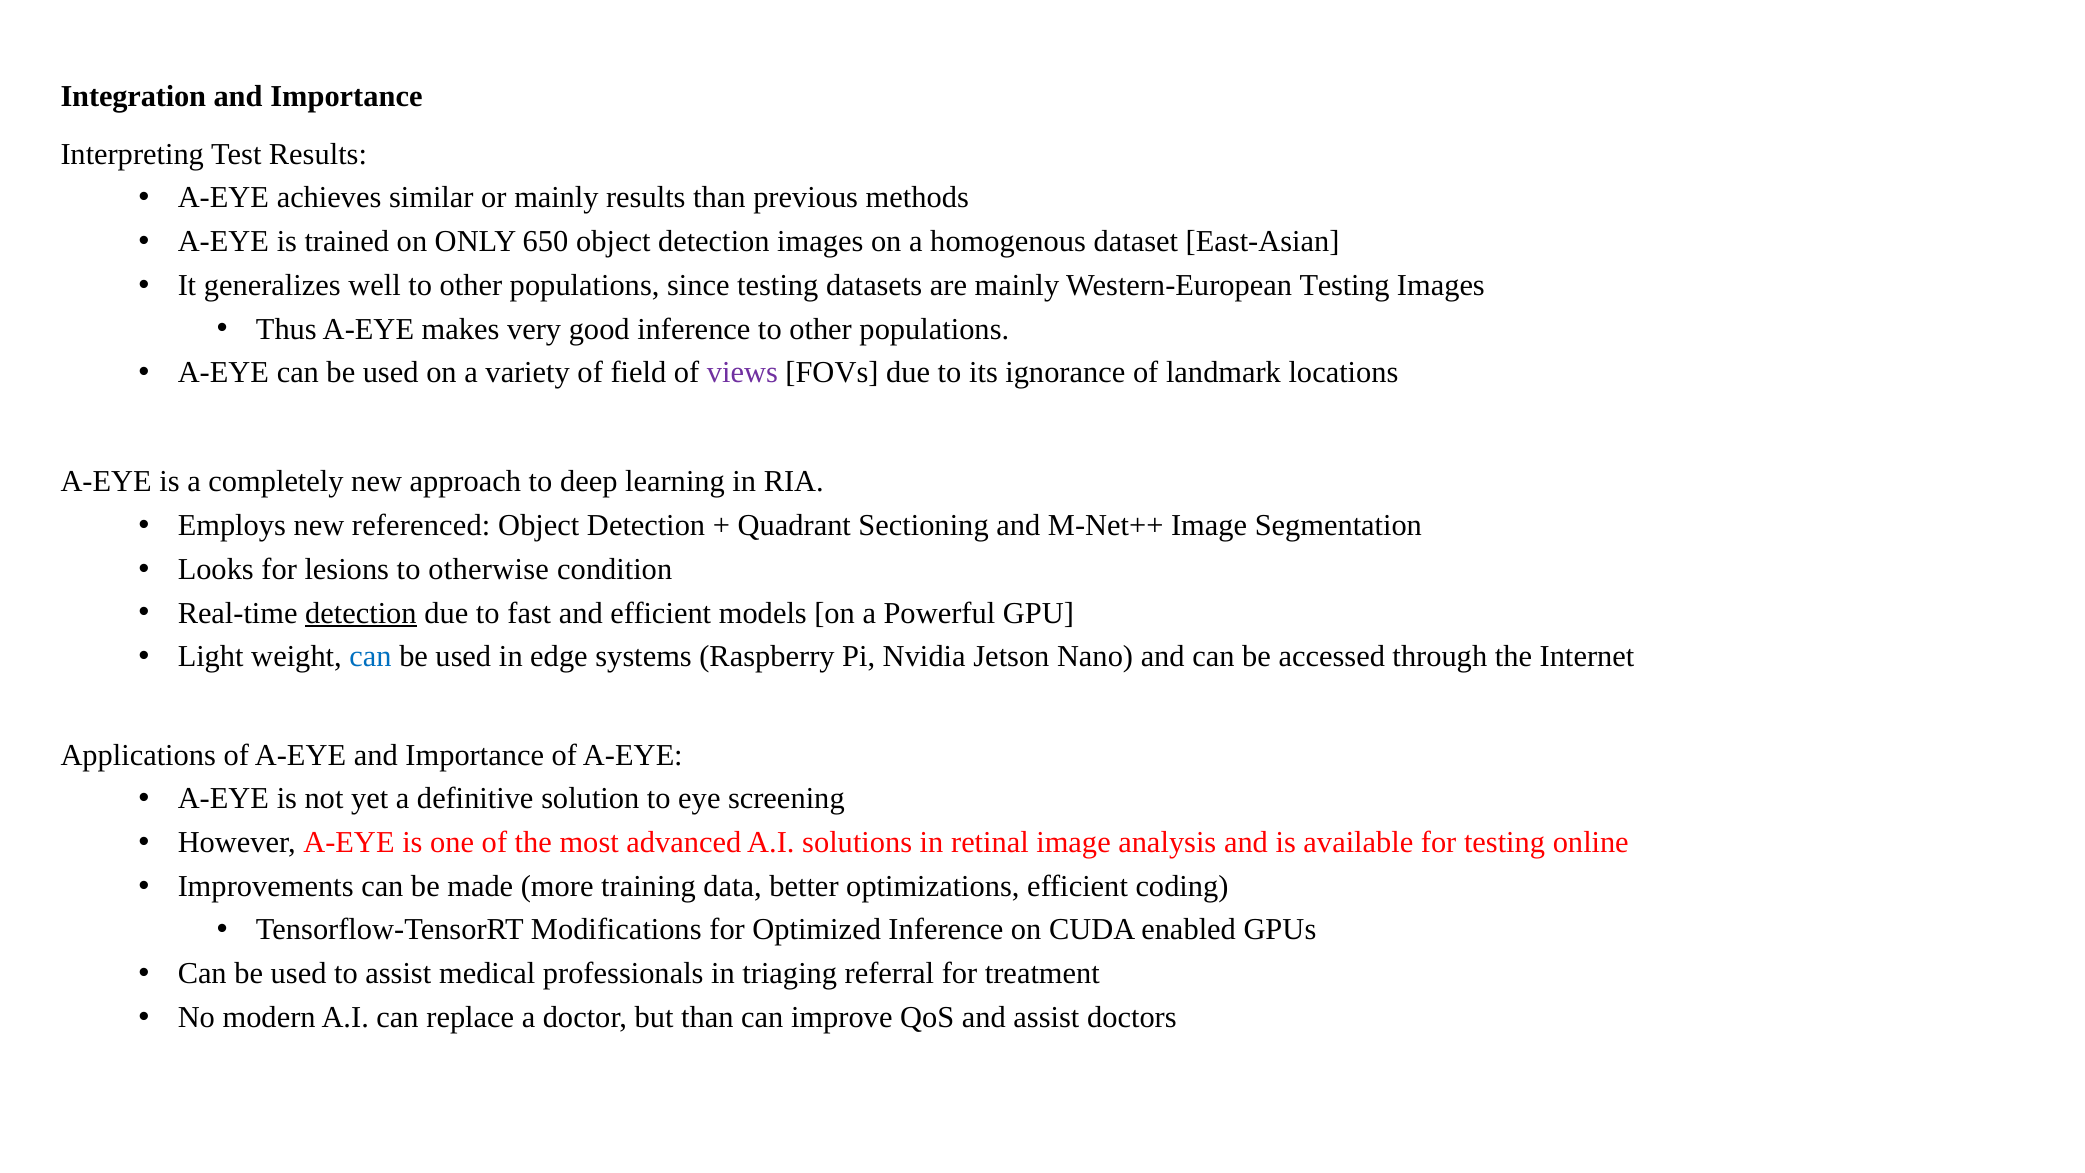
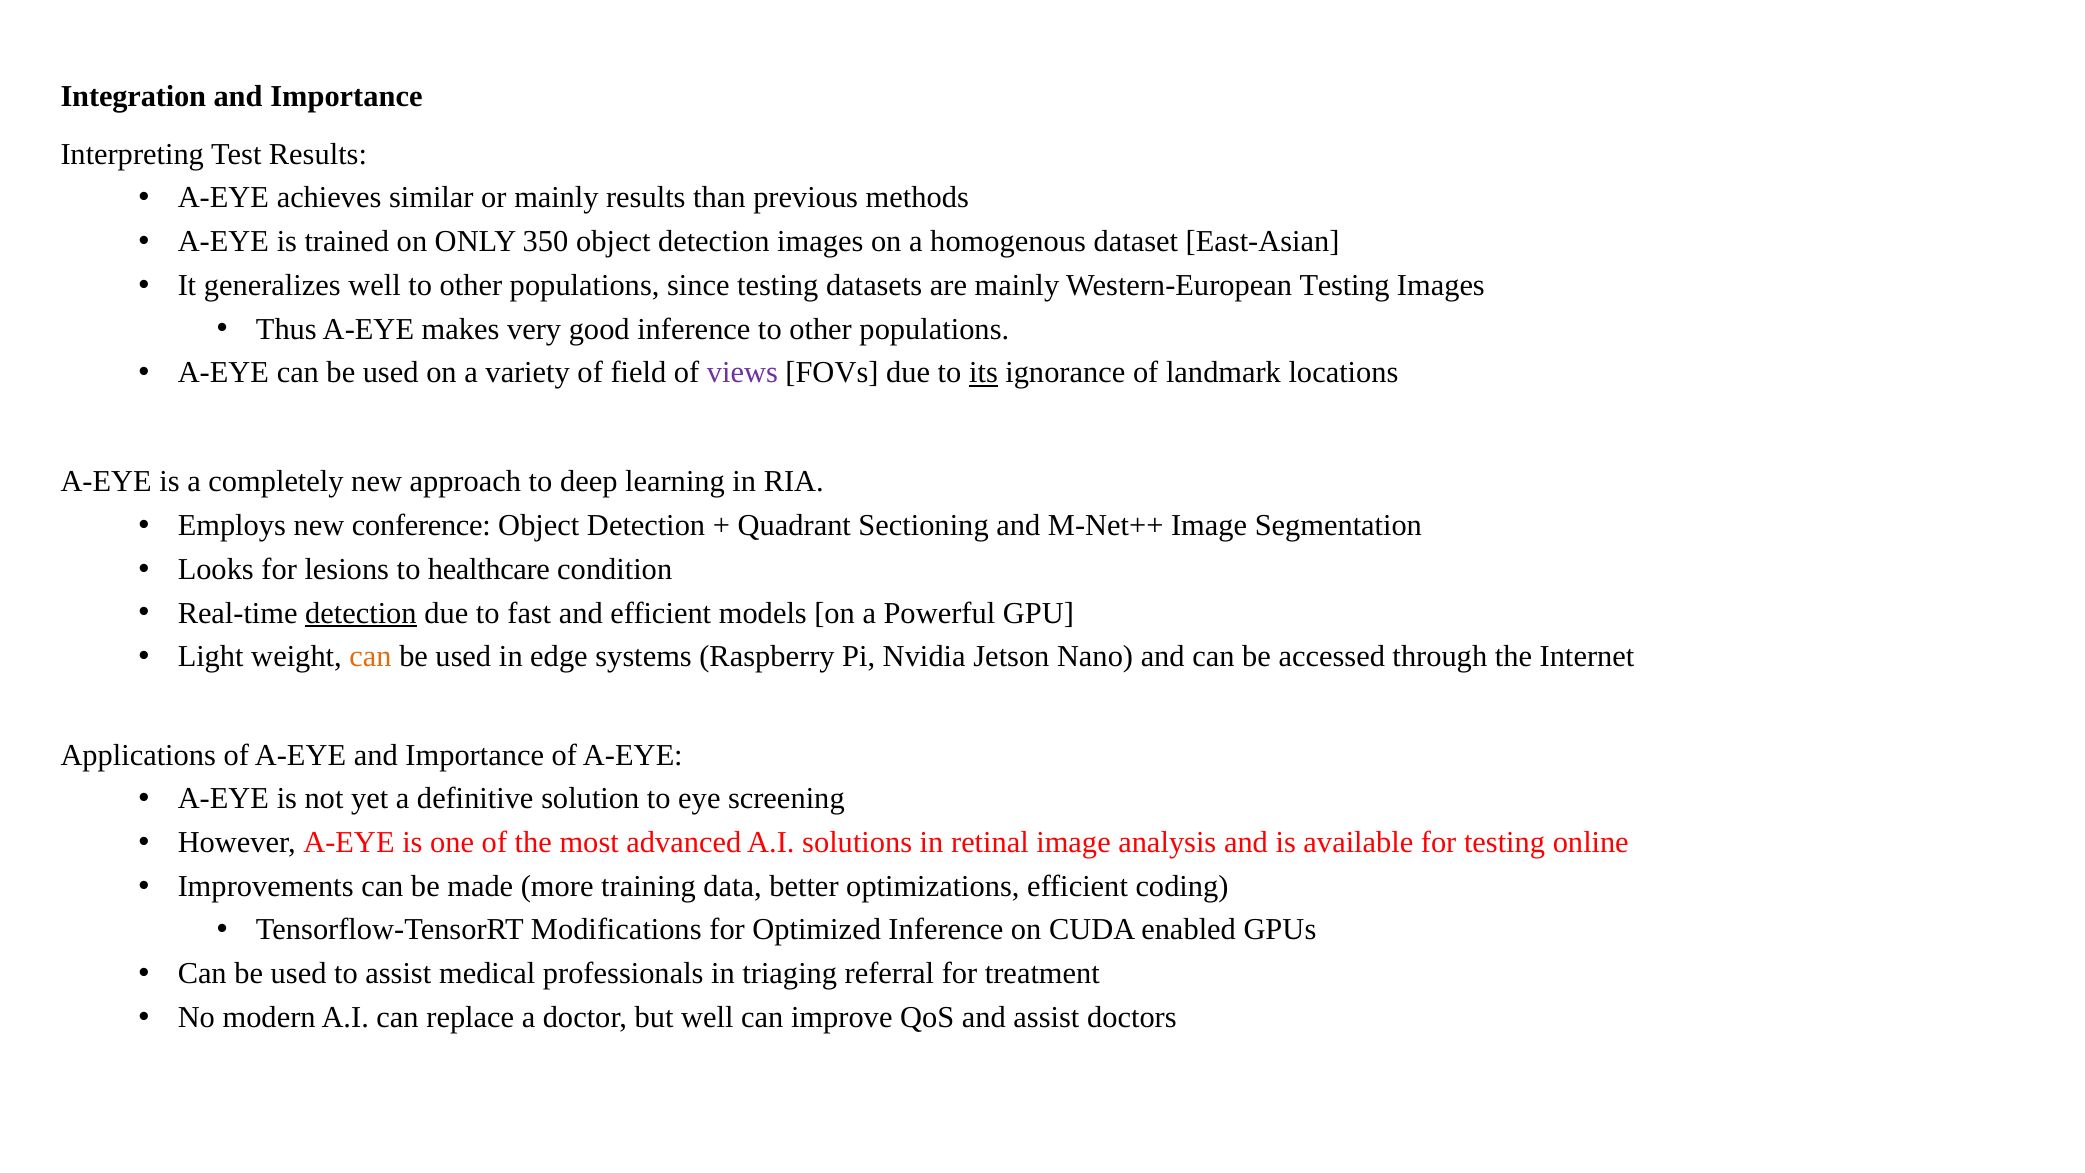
650: 650 -> 350
its underline: none -> present
referenced: referenced -> conference
otherwise: otherwise -> healthcare
can at (370, 657) colour: blue -> orange
but than: than -> well
